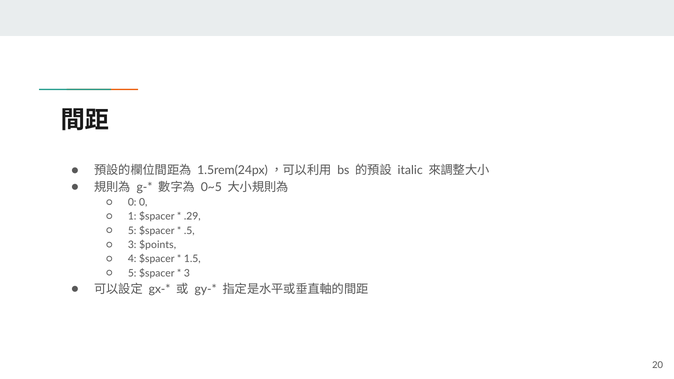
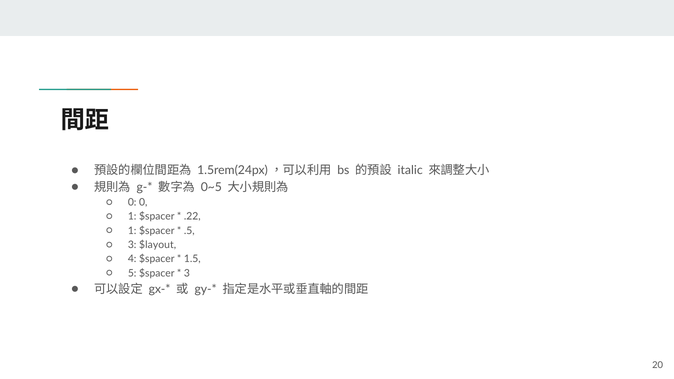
.29: .29 -> .22
5 at (132, 231): 5 -> 1
$points: $points -> $layout
